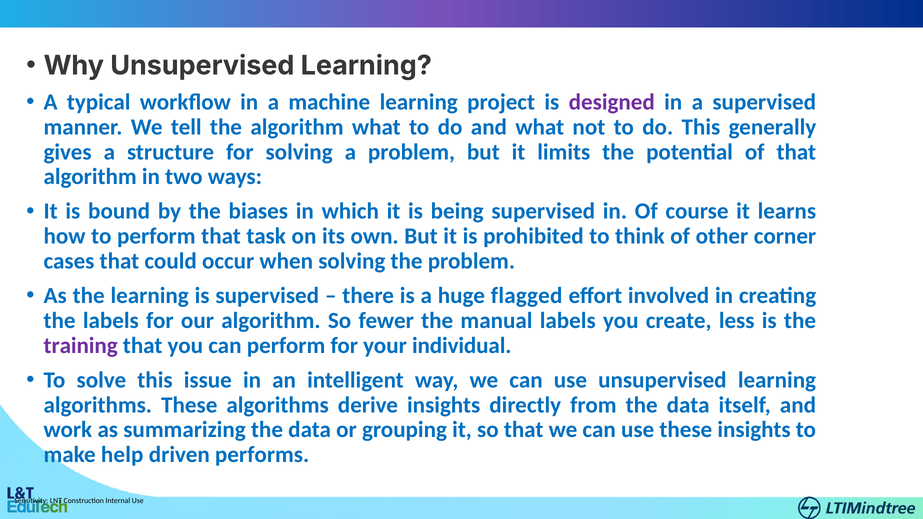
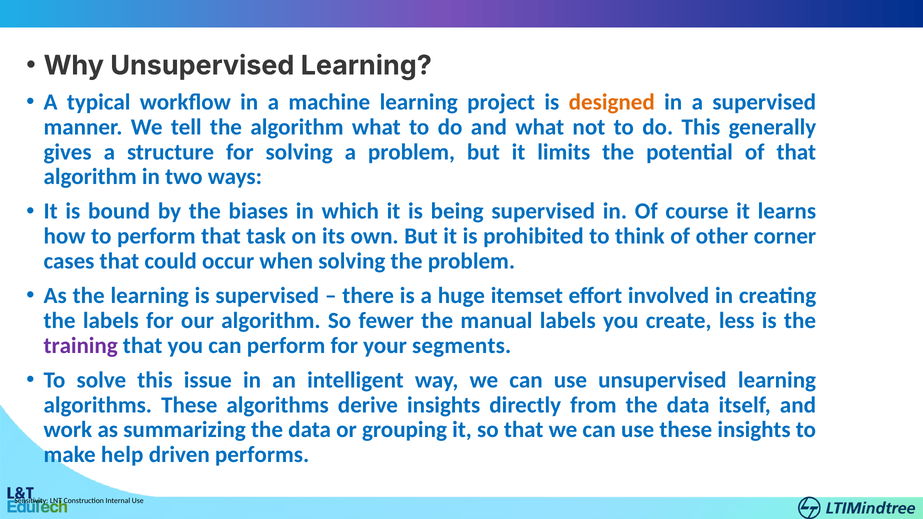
designed colour: purple -> orange
flagged: flagged -> itemset
individual: individual -> segments
